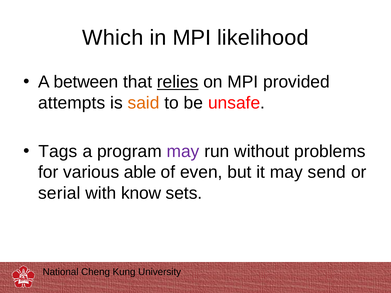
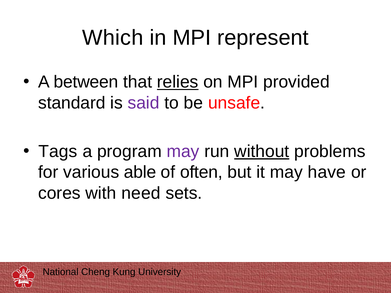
likelihood: likelihood -> represent
attempts: attempts -> standard
said colour: orange -> purple
without underline: none -> present
even: even -> often
send: send -> have
serial: serial -> cores
know: know -> need
